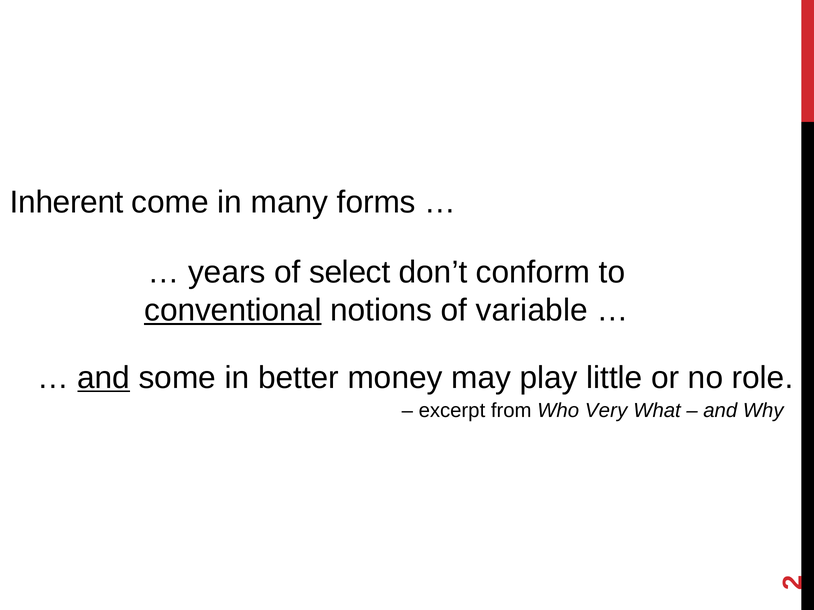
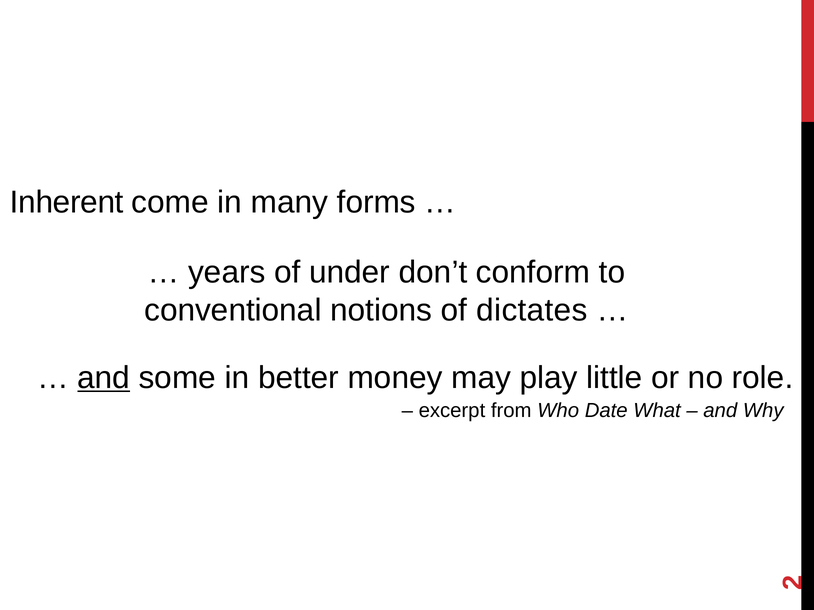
select: select -> under
conventional underline: present -> none
variable: variable -> dictates
Very: Very -> Date
